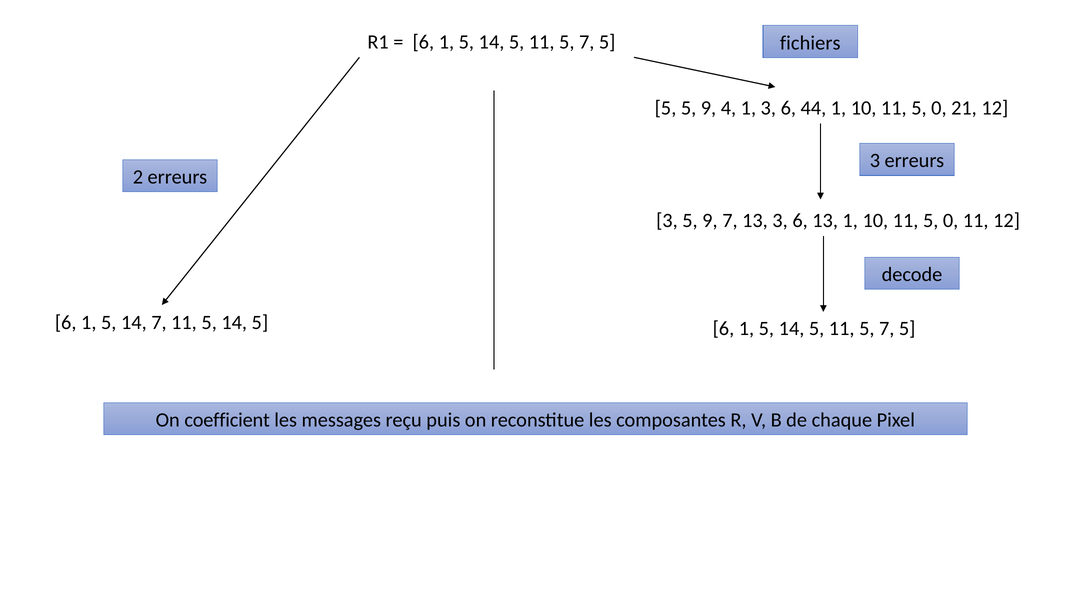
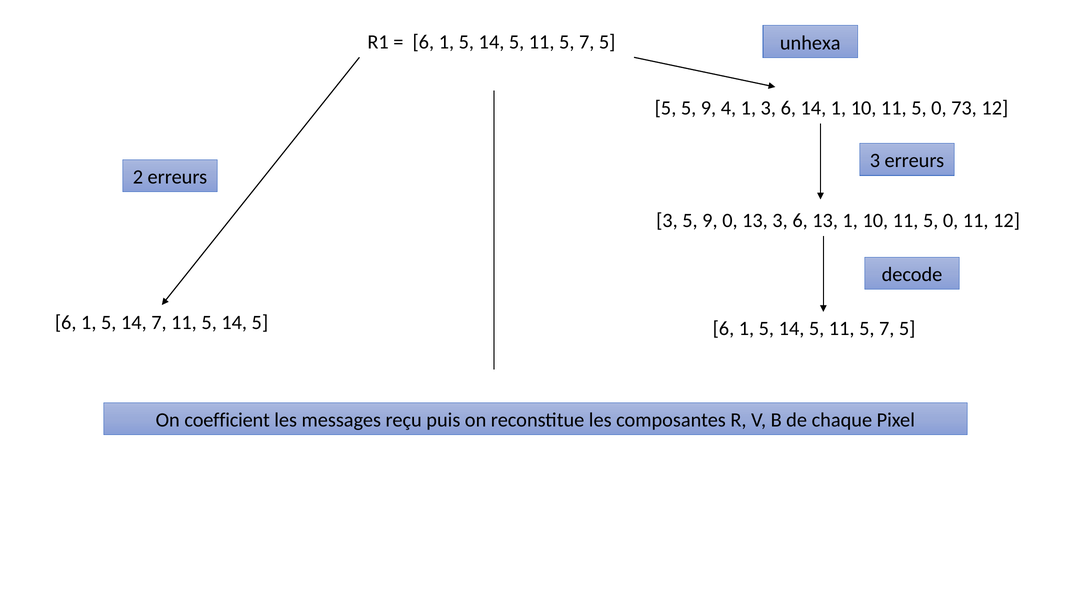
fichiers: fichiers -> unhexa
6 44: 44 -> 14
21: 21 -> 73
9 7: 7 -> 0
